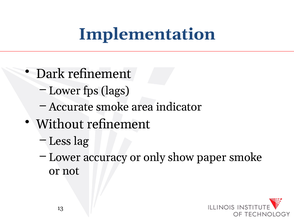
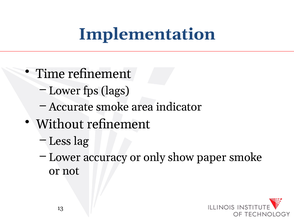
Dark: Dark -> Time
